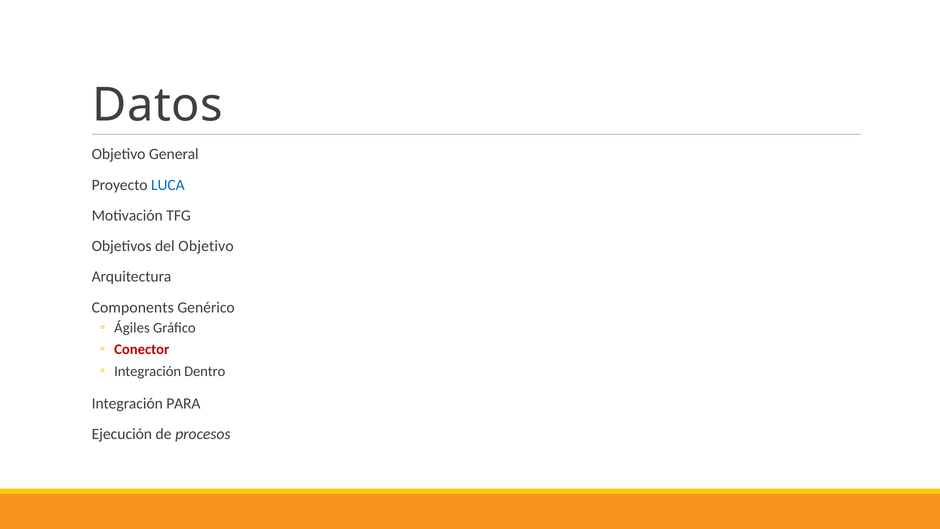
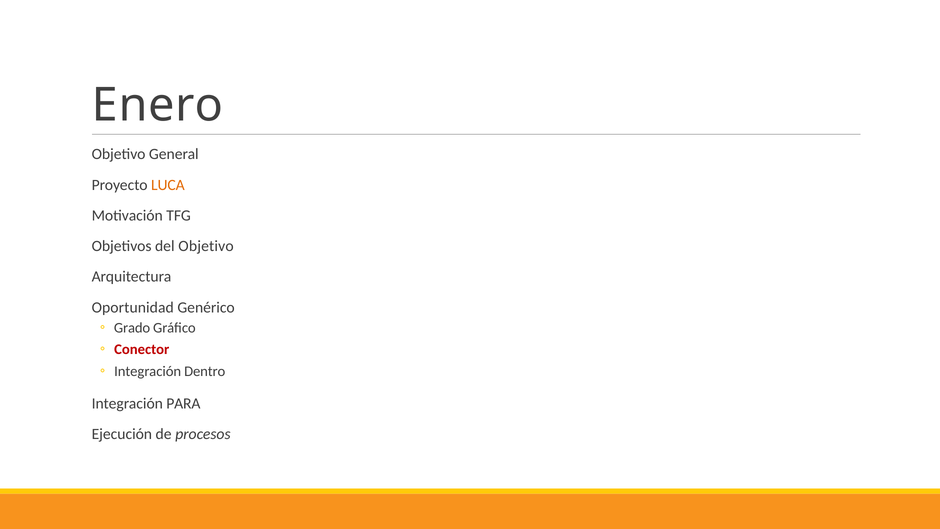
Datos: Datos -> Enero
LUCA colour: blue -> orange
Components: Components -> Oportunidad
Ágiles: Ágiles -> Grado
